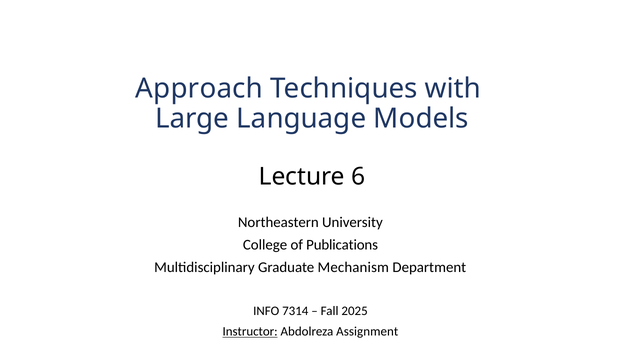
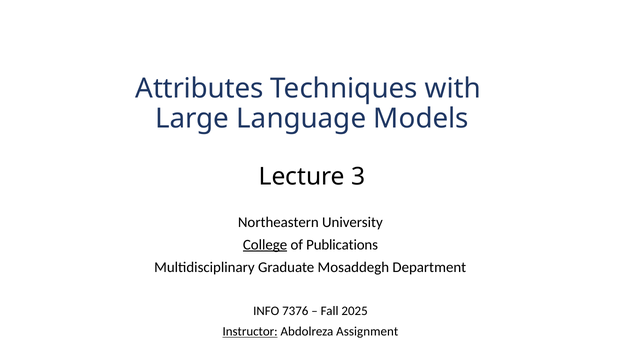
Approach: Approach -> Attributes
6: 6 -> 3
College underline: none -> present
Mechanism: Mechanism -> Mosaddegh
7314: 7314 -> 7376
